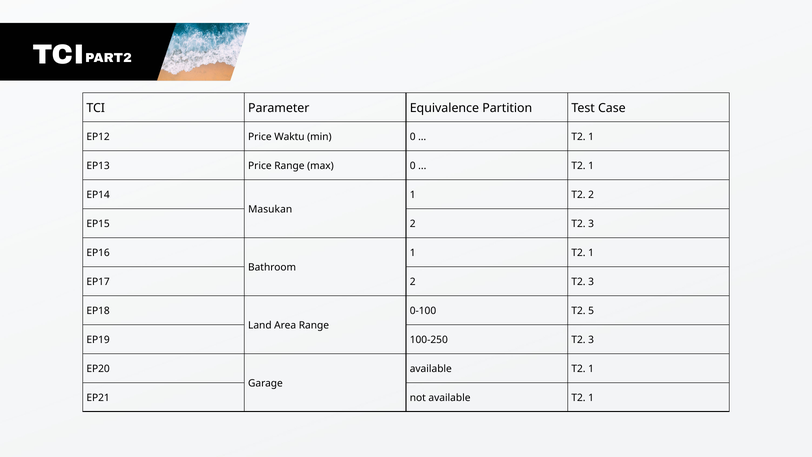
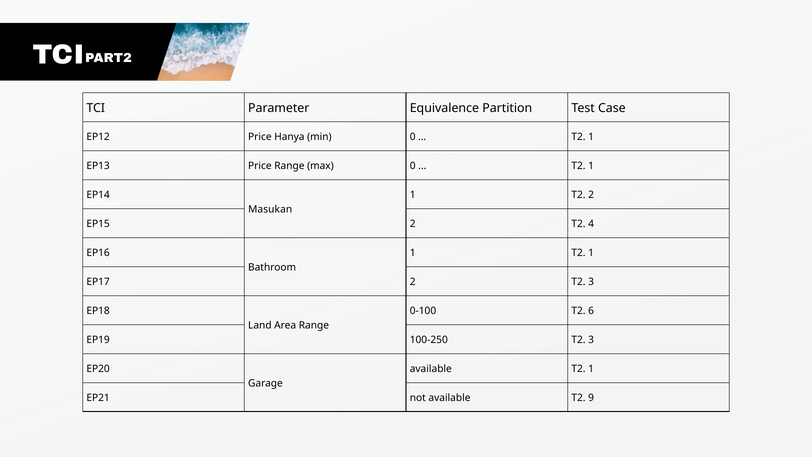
Waktu: Waktu -> Hanya
EP15 2 T2 3: 3 -> 4
5: 5 -> 6
not available T2 1: 1 -> 9
